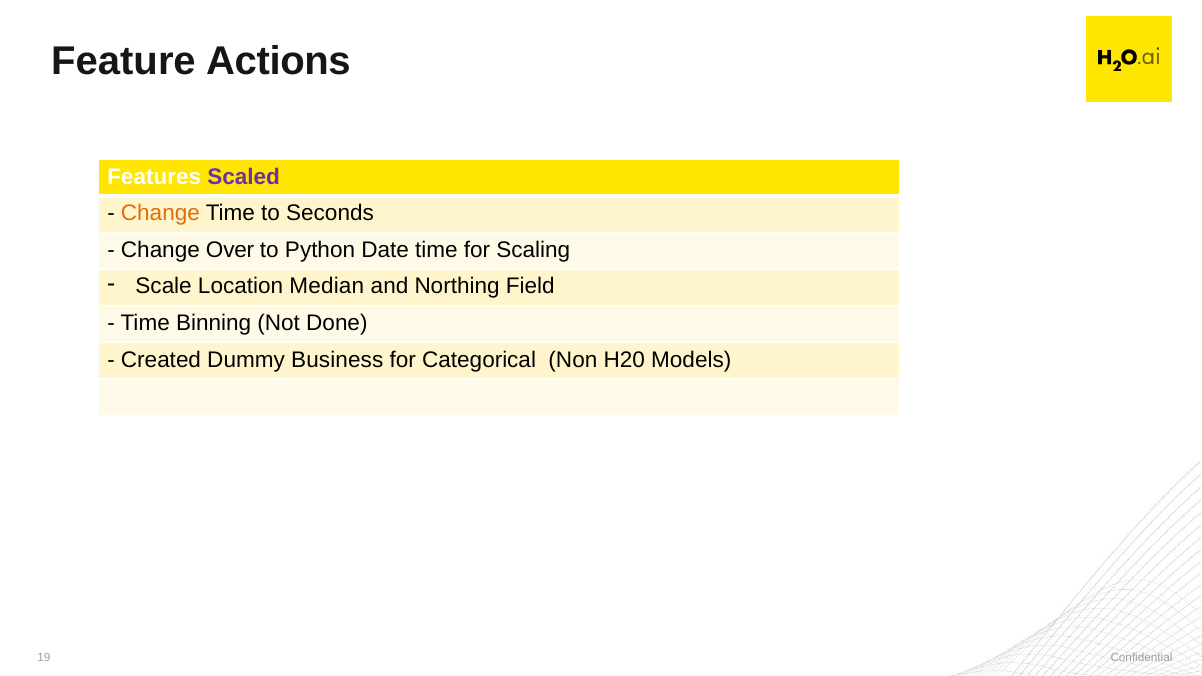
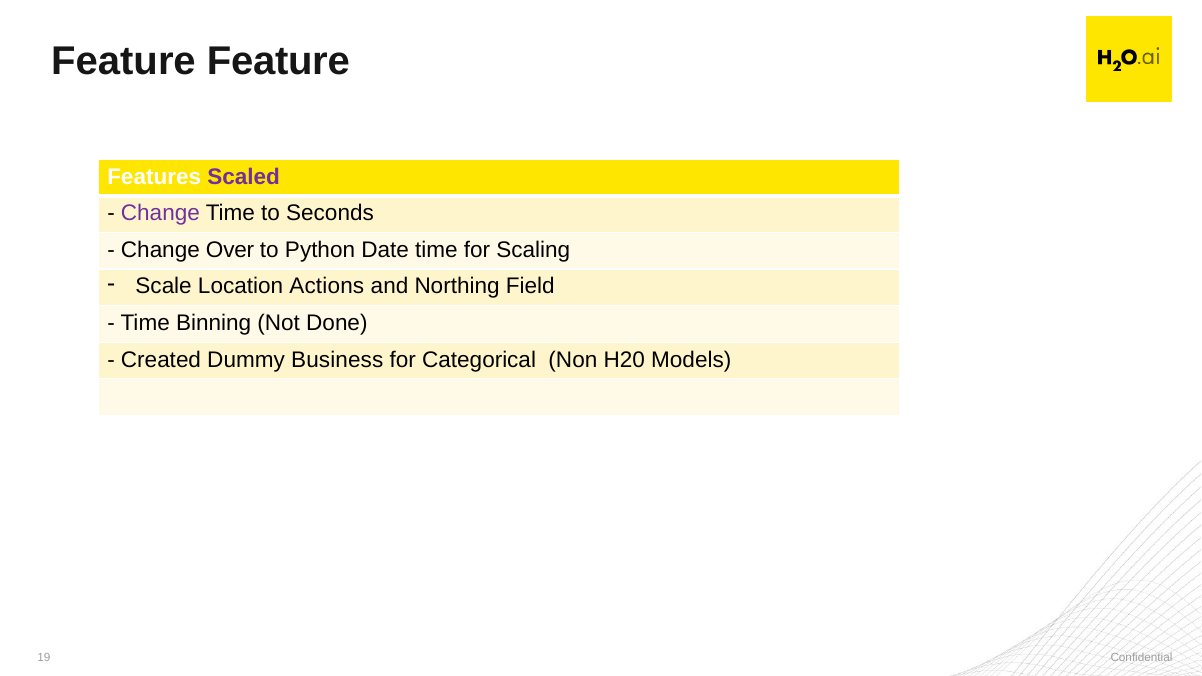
Feature Actions: Actions -> Feature
Change at (160, 213) colour: orange -> purple
Median: Median -> Actions
